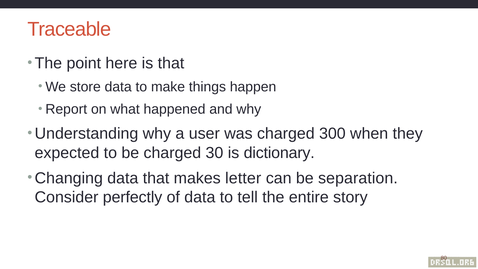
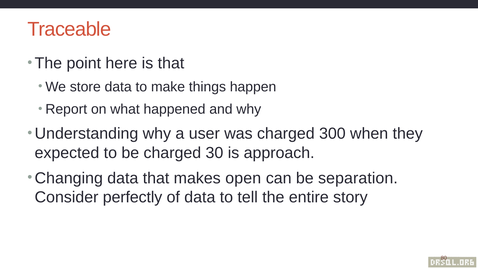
dictionary: dictionary -> approach
letter: letter -> open
